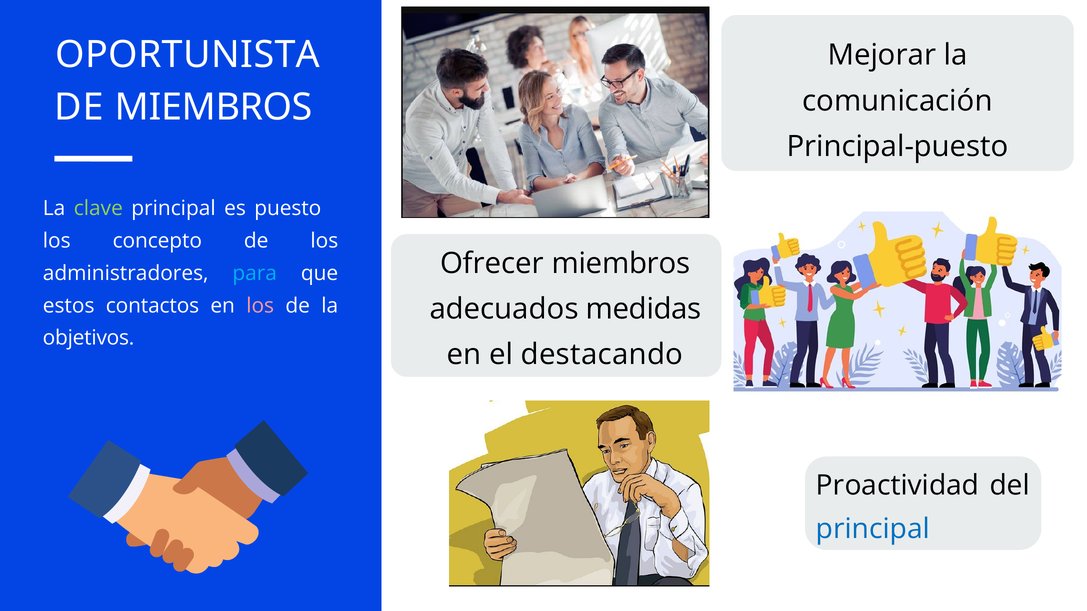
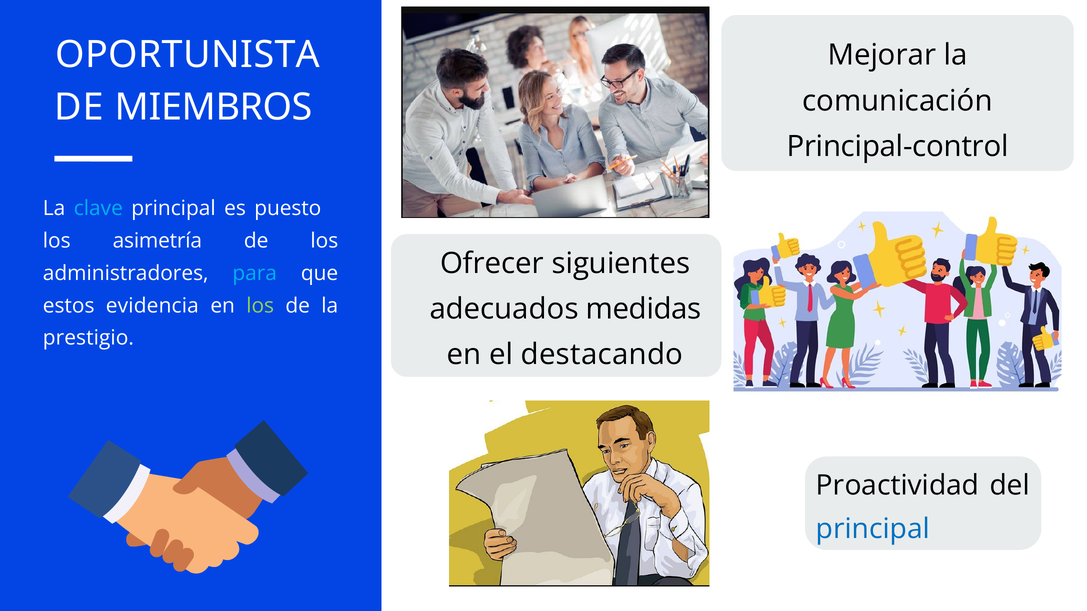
Principal-puesto: Principal-puesto -> Principal-control
clave colour: light green -> light blue
concepto: concepto -> asimetría
Ofrecer miembros: miembros -> siguientes
contactos: contactos -> evidencia
los at (260, 306) colour: pink -> light green
objetivos: objetivos -> prestigio
